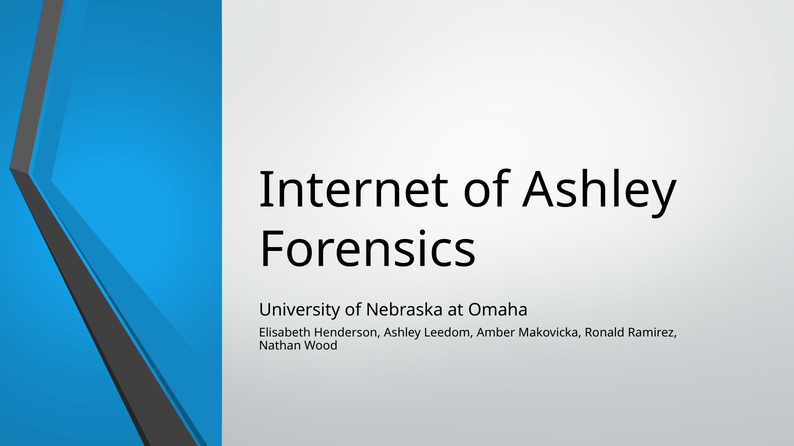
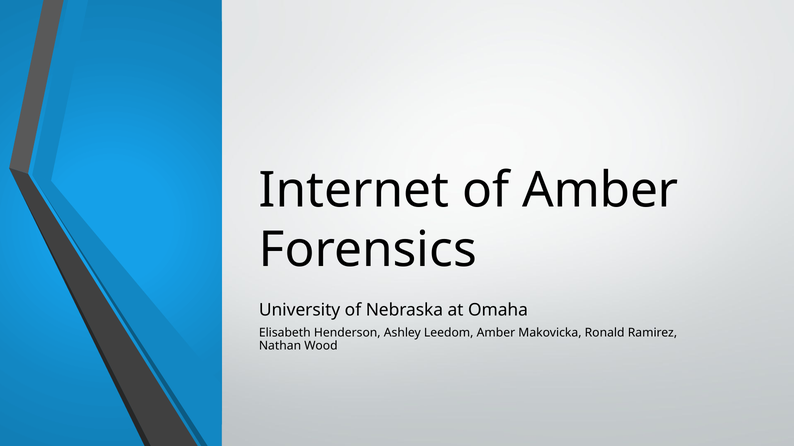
of Ashley: Ashley -> Amber
